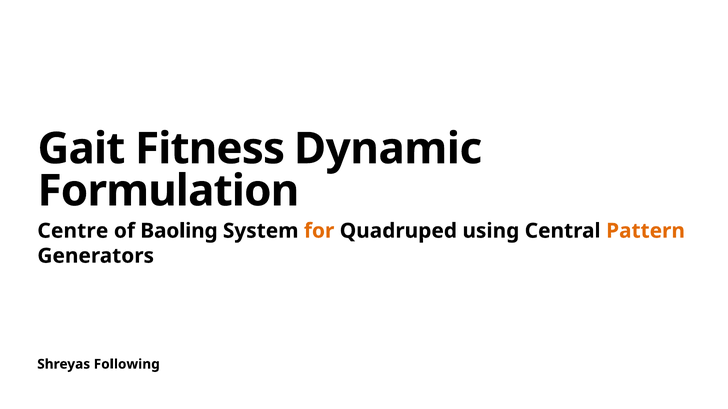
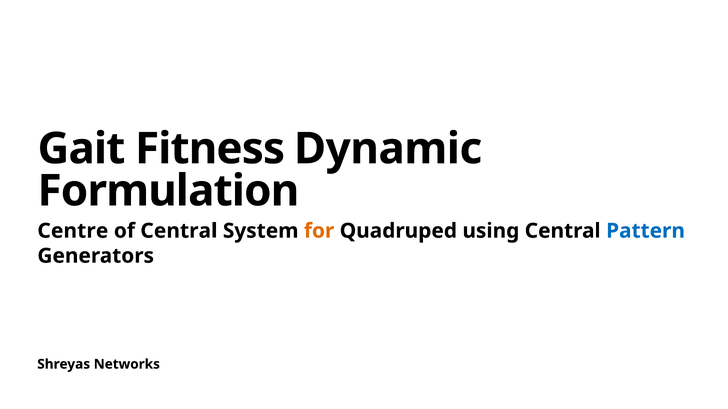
of Baoling: Baoling -> Central
Pattern colour: orange -> blue
Following: Following -> Networks
